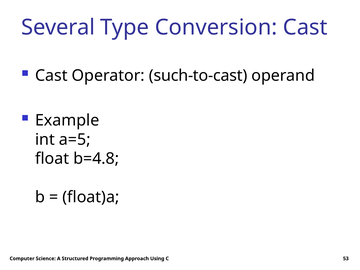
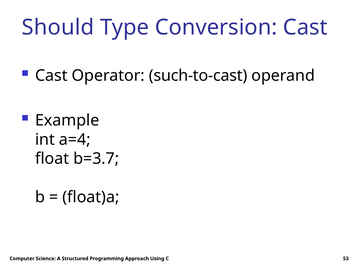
Several: Several -> Should
a=5: a=5 -> a=4
b=4.8: b=4.8 -> b=3.7
